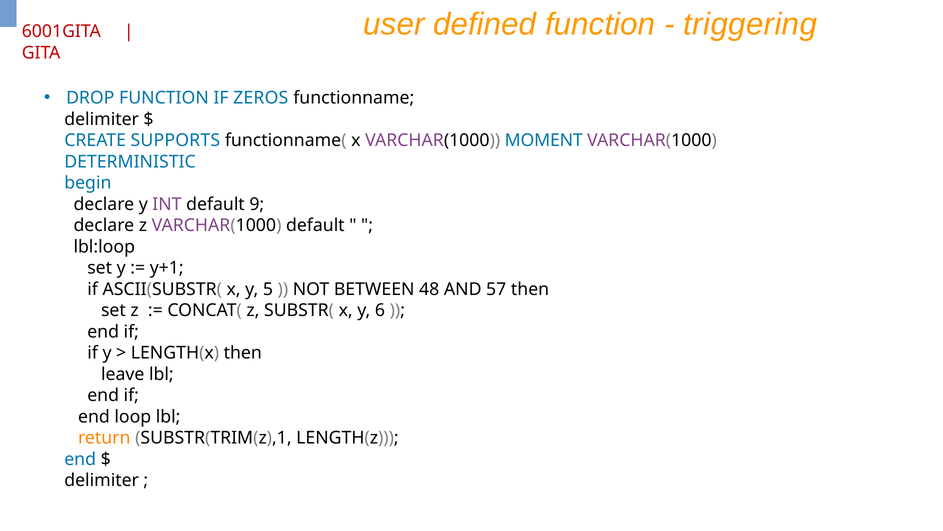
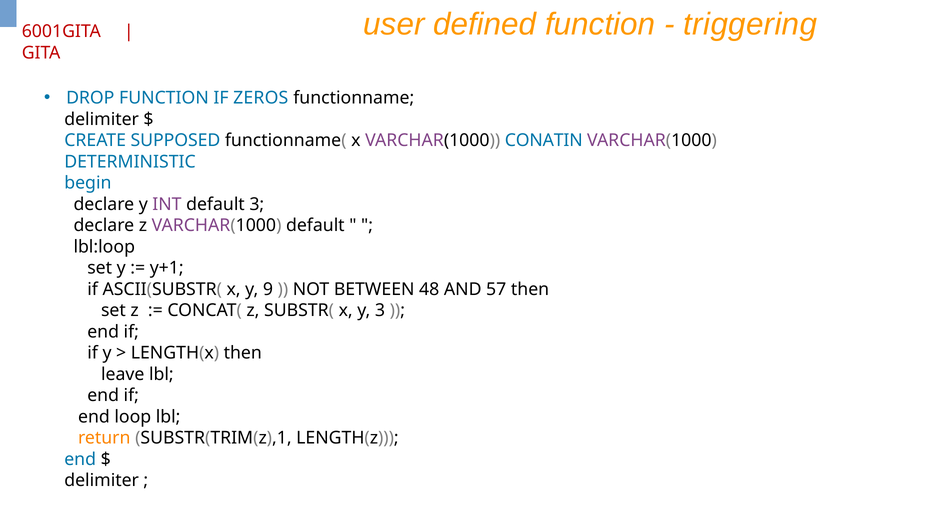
SUPPORTS: SUPPORTS -> SUPPOSED
MOMENT: MOMENT -> CONATIN
default 9: 9 -> 3
5: 5 -> 9
y 6: 6 -> 3
